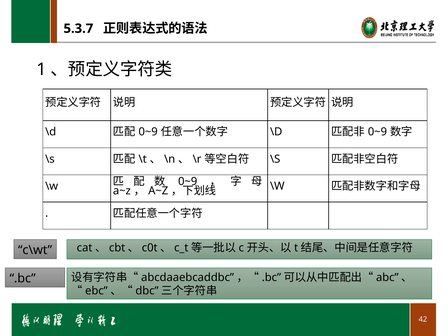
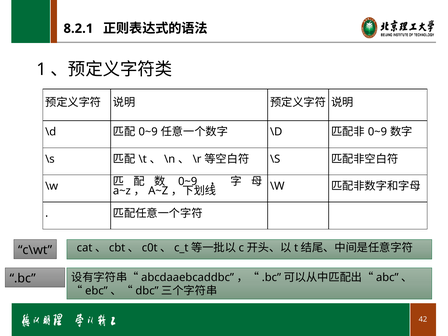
5.3.7: 5.3.7 -> 8.2.1
